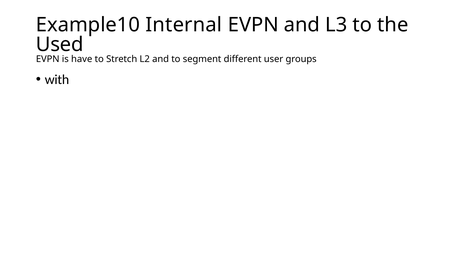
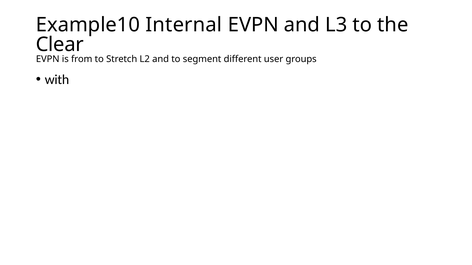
Used: Used -> Clear
have: have -> from
